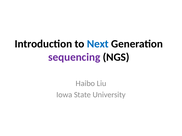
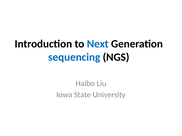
sequencing colour: purple -> blue
